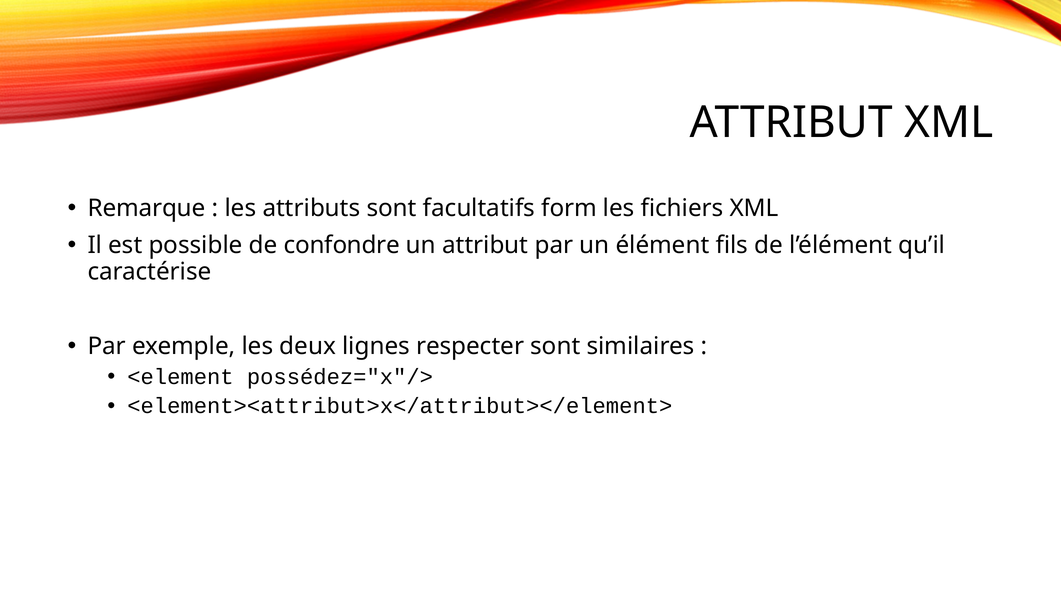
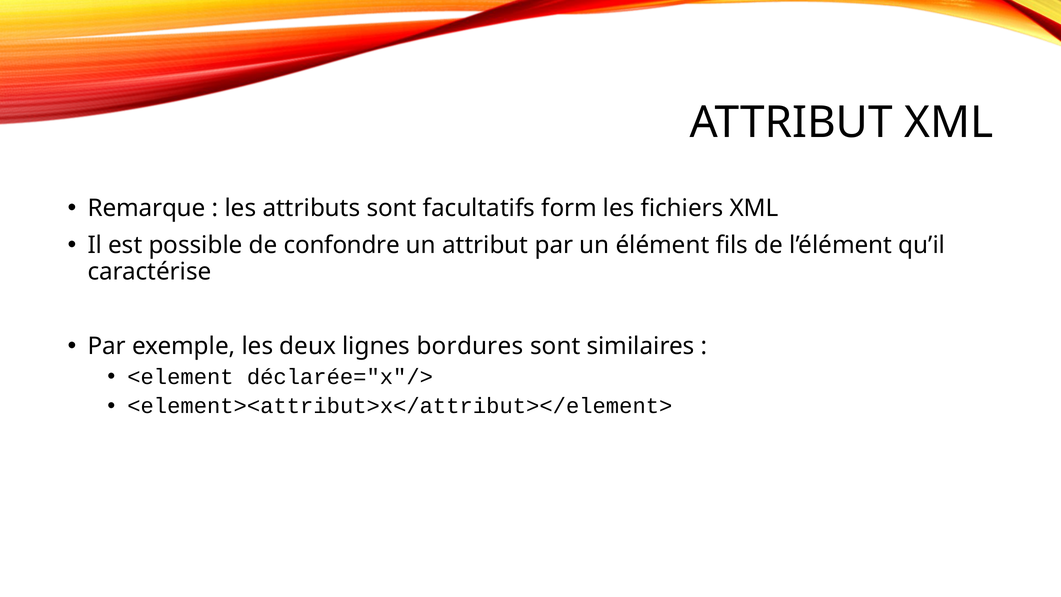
respecter: respecter -> bordures
possédez="x"/>: possédez="x"/> -> déclarée="x"/>
